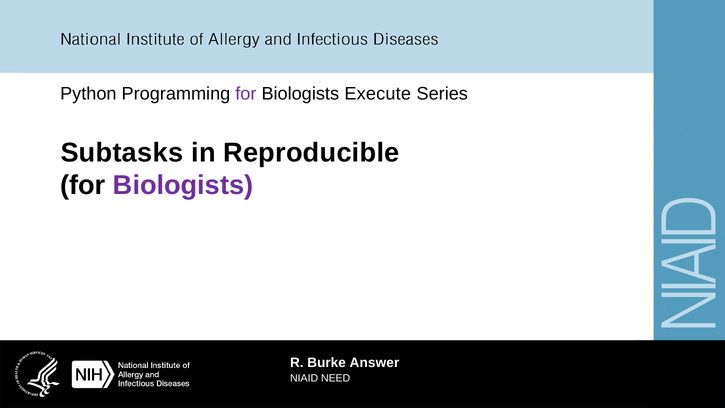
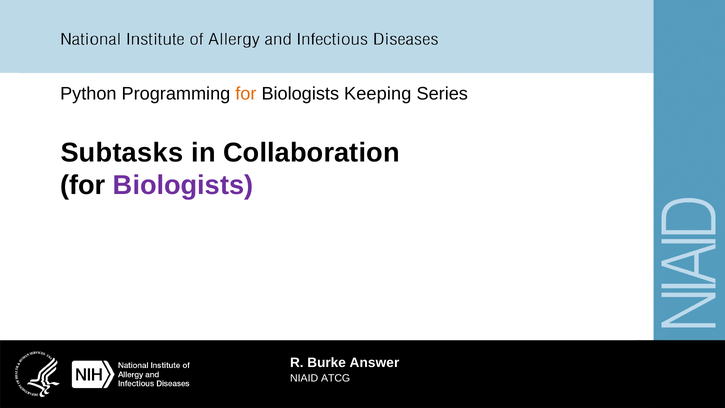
for at (246, 94) colour: purple -> orange
Execute: Execute -> Keeping
Reproducible: Reproducible -> Collaboration
NEED: NEED -> ATCG
